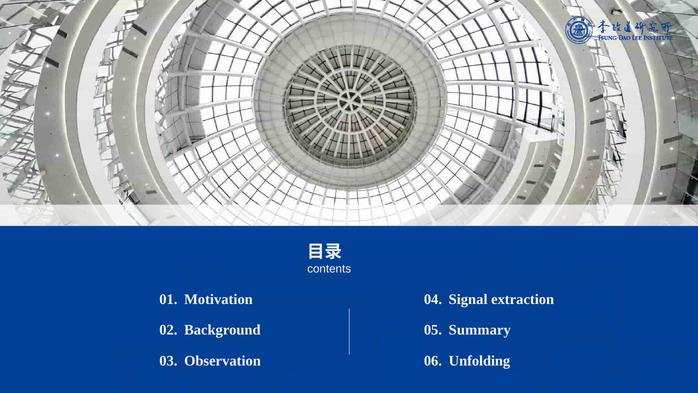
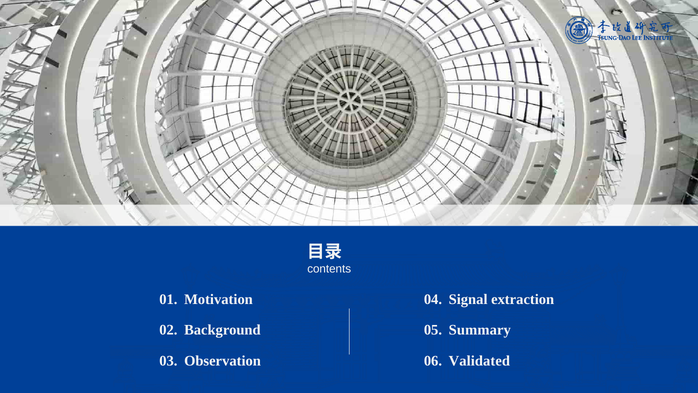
Unfolding: Unfolding -> Validated
